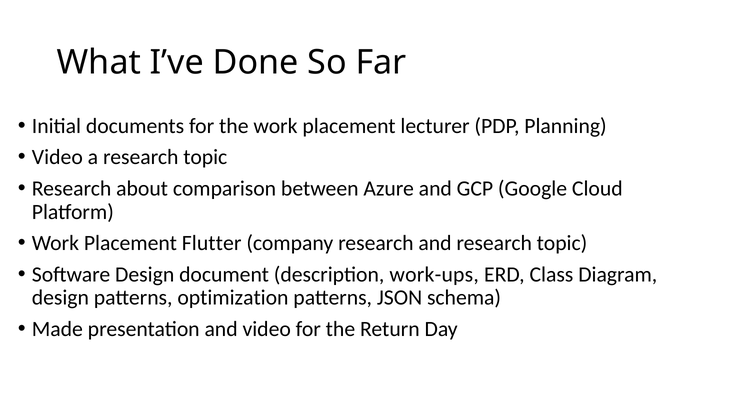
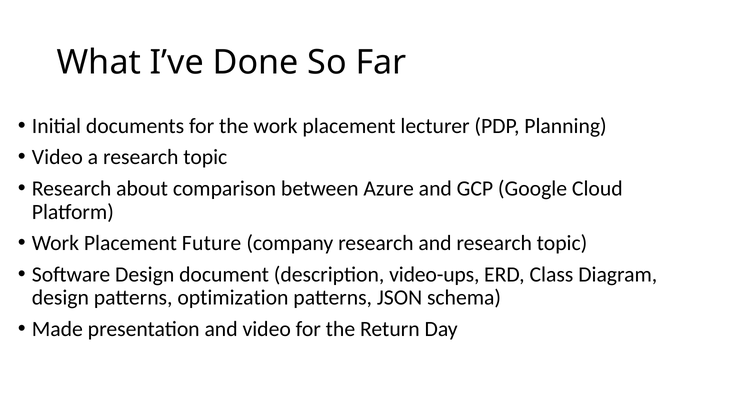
Flutter: Flutter -> Future
work-ups: work-ups -> video-ups
